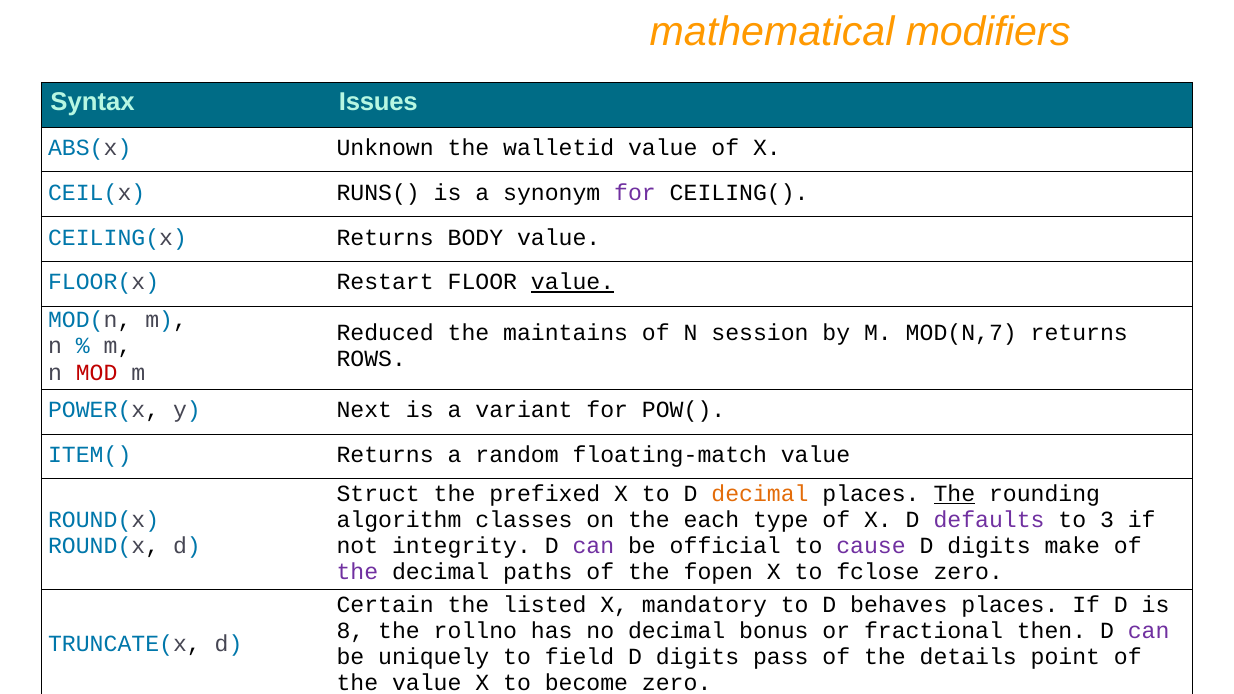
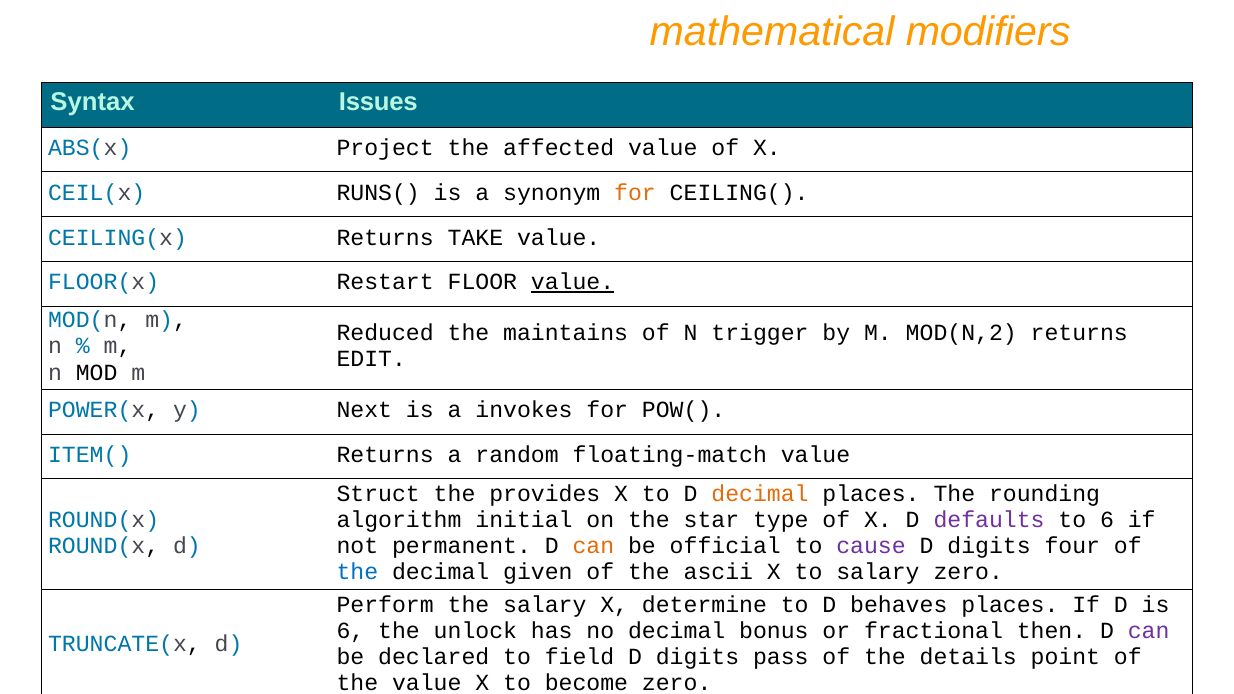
Unknown: Unknown -> Project
walletid: walletid -> affected
for at (635, 193) colour: purple -> orange
BODY: BODY -> TAKE
session: session -> trigger
MOD(N,7: MOD(N,7 -> MOD(N,2
ROWS: ROWS -> EDIT
MOD colour: red -> black
variant: variant -> invokes
prefixed: prefixed -> provides
The at (954, 494) underline: present -> none
classes: classes -> initial
each: each -> star
to 3: 3 -> 6
integrity: integrity -> permanent
can at (593, 546) colour: purple -> orange
make: make -> four
the at (357, 572) colour: purple -> blue
paths: paths -> given
fopen: fopen -> ascii
to fclose: fclose -> salary
Certain: Certain -> Perform
the listed: listed -> salary
mandatory: mandatory -> determine
8 at (350, 631): 8 -> 6
rollno: rollno -> unlock
uniquely: uniquely -> declared
